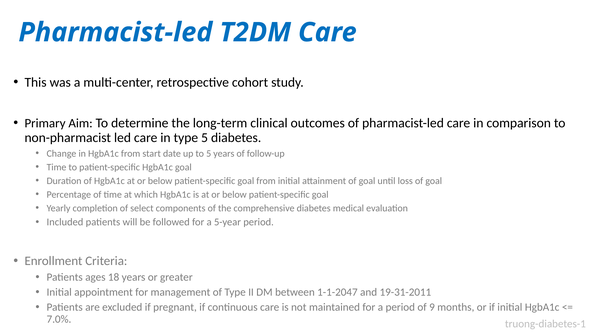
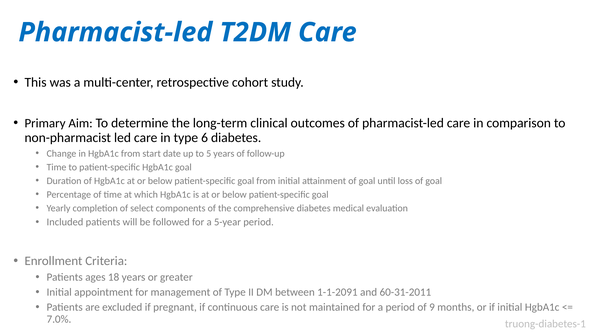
type 5: 5 -> 6
1-1-2047: 1-1-2047 -> 1-1-2091
19-31-2011: 19-31-2011 -> 60-31-2011
